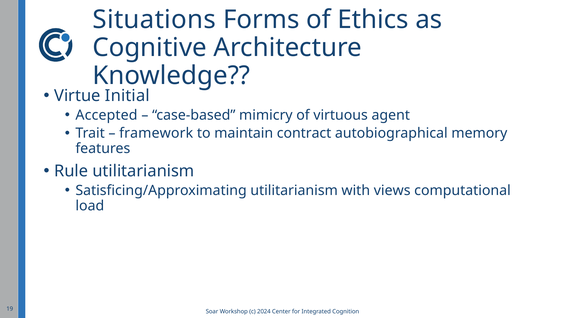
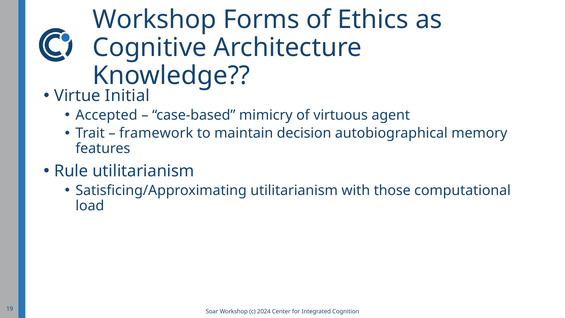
Situations at (154, 19): Situations -> Workshop
contract: contract -> decision
views: views -> those
